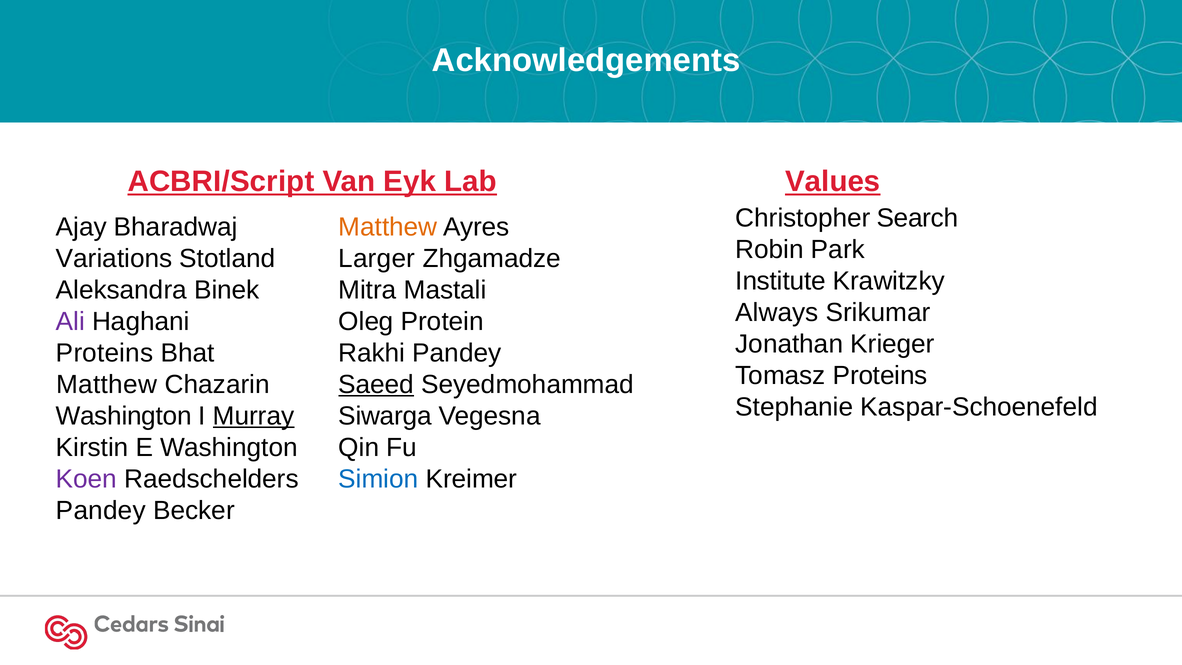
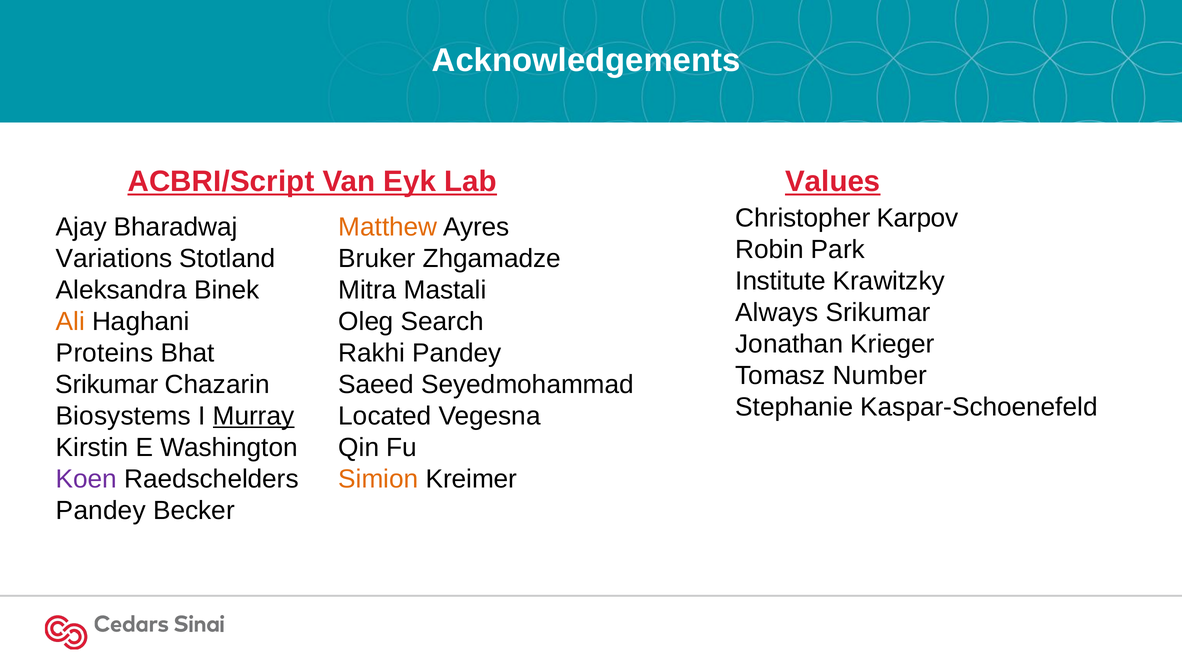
Search: Search -> Karpov
Larger: Larger -> Bruker
Ali colour: purple -> orange
Protein: Protein -> Search
Tomasz Proteins: Proteins -> Number
Matthew at (107, 384): Matthew -> Srikumar
Saeed underline: present -> none
Washington at (124, 416): Washington -> Biosystems
Siwarga: Siwarga -> Located
Simion colour: blue -> orange
